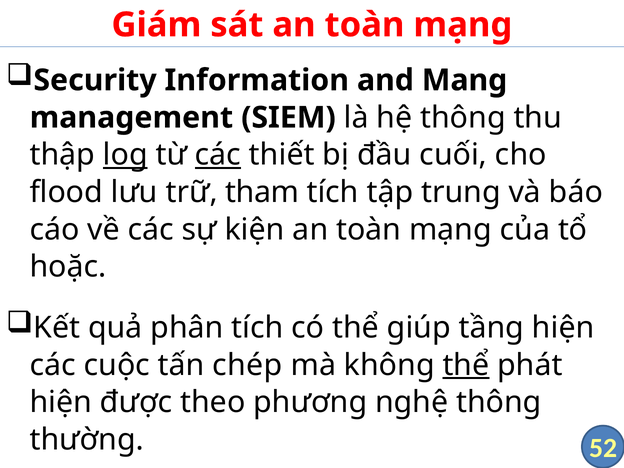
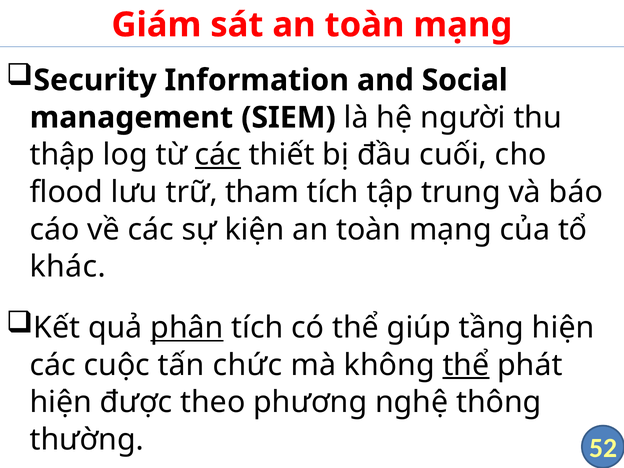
Mang: Mang -> Social
hệ thông: thông -> người
log underline: present -> none
hoặc: hoặc -> khác
phân underline: none -> present
chép: chép -> chức
